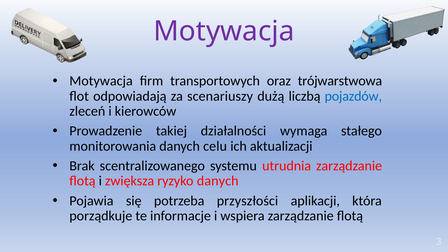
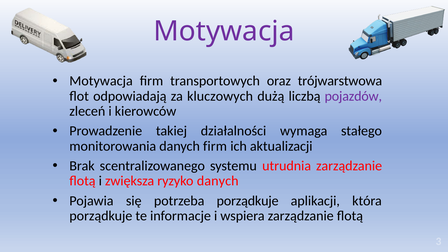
scenariuszy: scenariuszy -> kluczowych
pojazdów colour: blue -> purple
danych celu: celu -> firm
potrzeba przyszłości: przyszłości -> porządkuje
